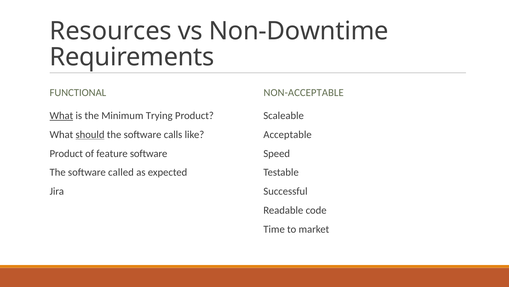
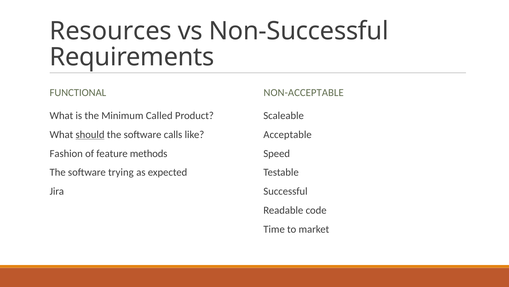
Non-Downtime: Non-Downtime -> Non-Successful
What at (61, 115) underline: present -> none
Trying: Trying -> Called
Product at (66, 153): Product -> Fashion
feature software: software -> methods
called: called -> trying
